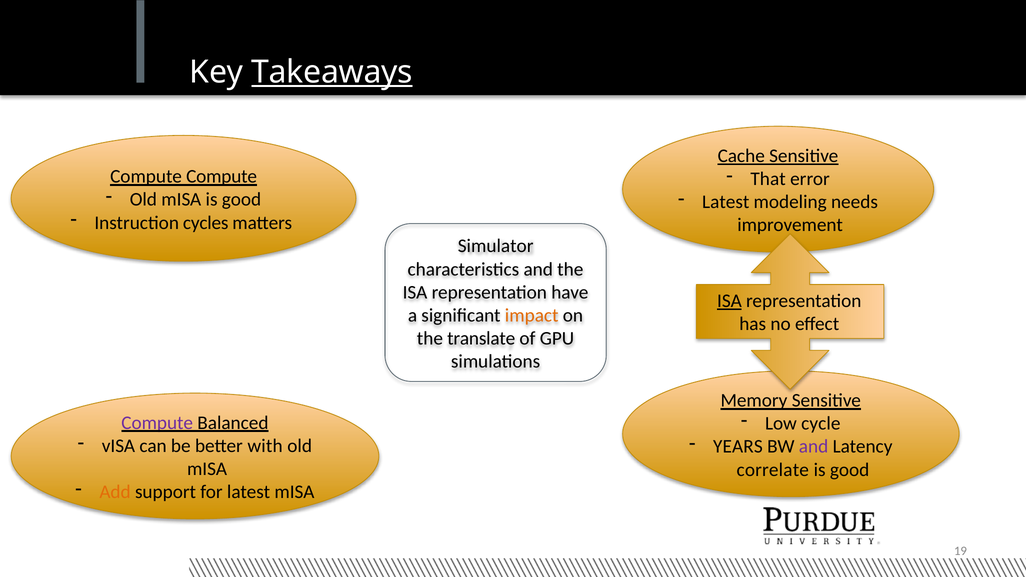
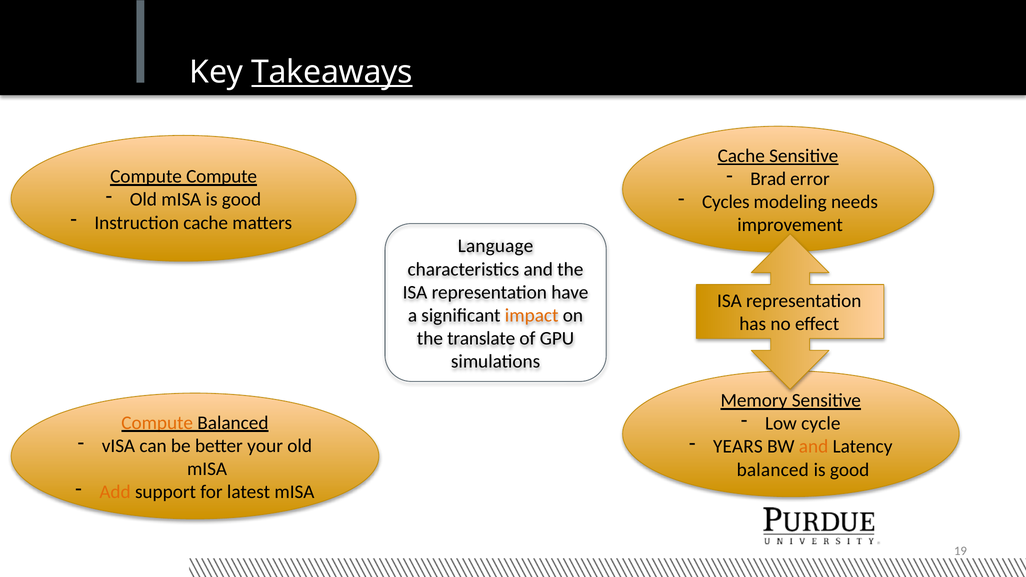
That: That -> Brad
Latest at (726, 202): Latest -> Cycles
Instruction cycles: cycles -> cache
Simulator: Simulator -> Language
ISA at (729, 301) underline: present -> none
Compute at (157, 423) colour: purple -> orange
with: with -> your
and at (814, 447) colour: purple -> orange
correlate at (773, 470): correlate -> balanced
